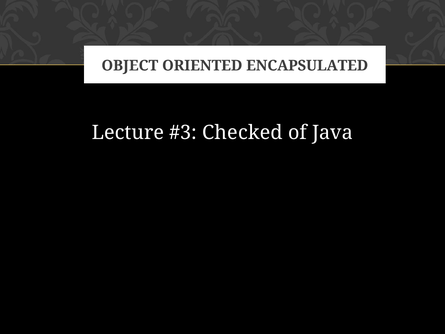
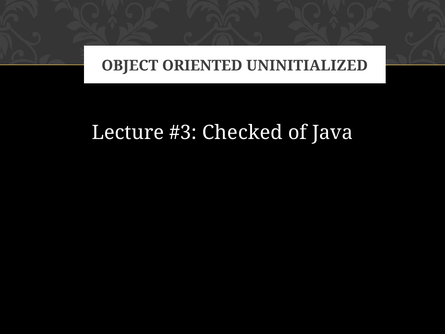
ENCAPSULATED: ENCAPSULATED -> UNINITIALIZED
